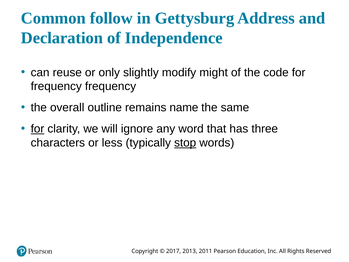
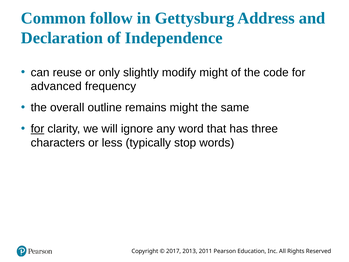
frequency at (56, 86): frequency -> advanced
remains name: name -> might
stop underline: present -> none
